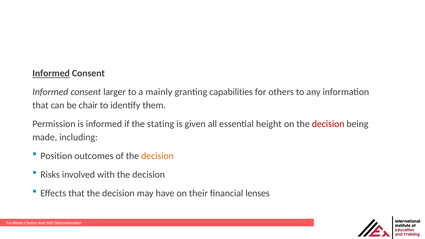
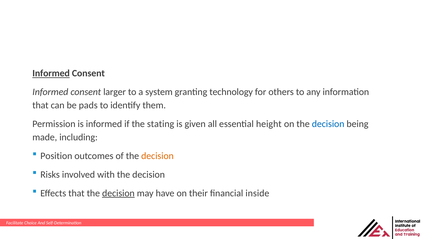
mainly: mainly -> system
capabilities: capabilities -> technology
chair: chair -> pads
decision at (328, 124) colour: red -> blue
decision at (118, 193) underline: none -> present
lenses: lenses -> inside
